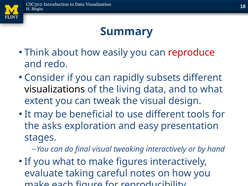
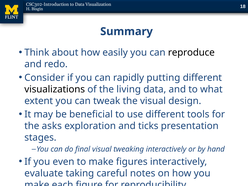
reproduce colour: red -> black
subsets: subsets -> putting
easy: easy -> ticks
you what: what -> even
